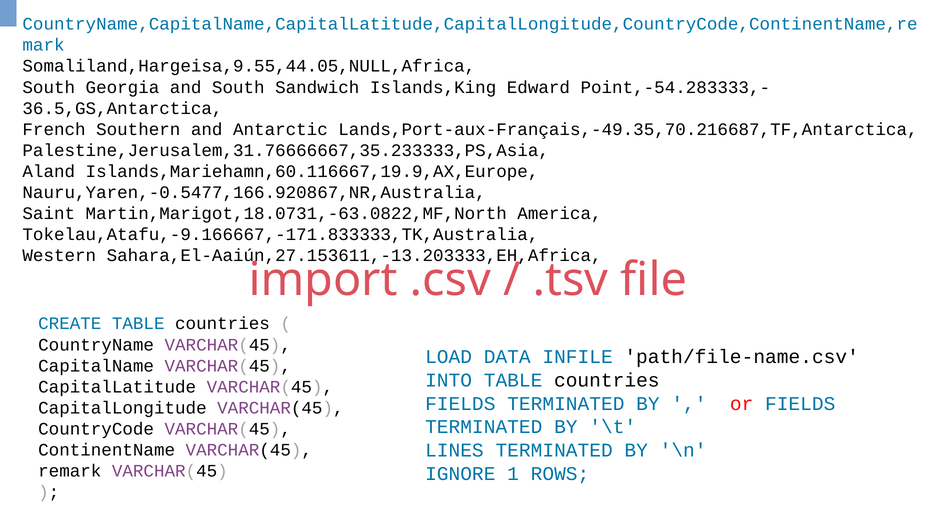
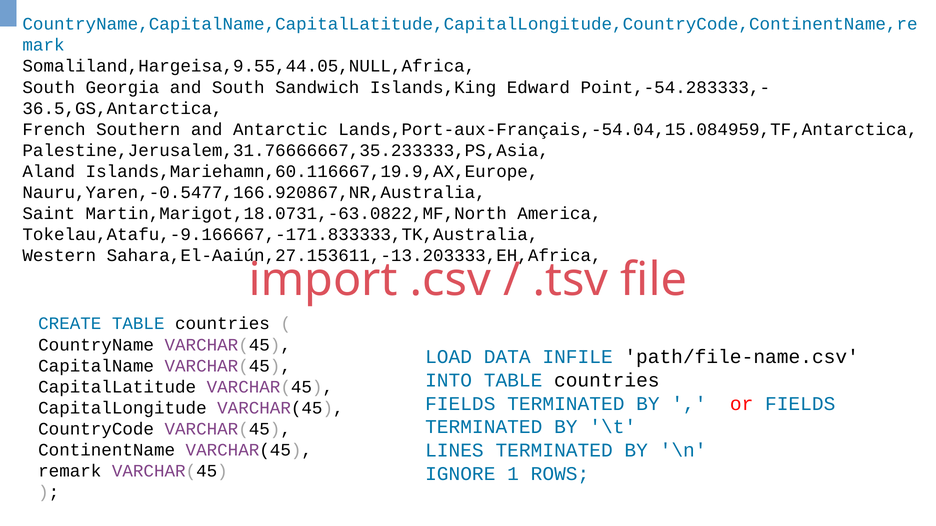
Lands,Port-aux-Français,-49.35,70.216687,TF,Antarctica: Lands,Port-aux-Français,-49.35,70.216687,TF,Antarctica -> Lands,Port-aux-Français,-54.04,15.084959,TF,Antarctica
